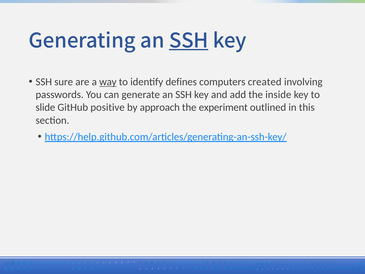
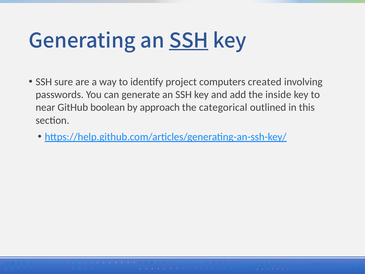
way underline: present -> none
defines: defines -> project
slide: slide -> near
positive: positive -> boolean
experiment: experiment -> categorical
